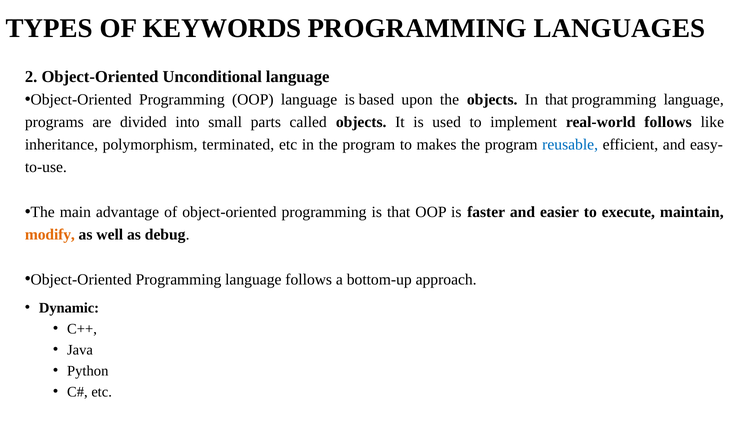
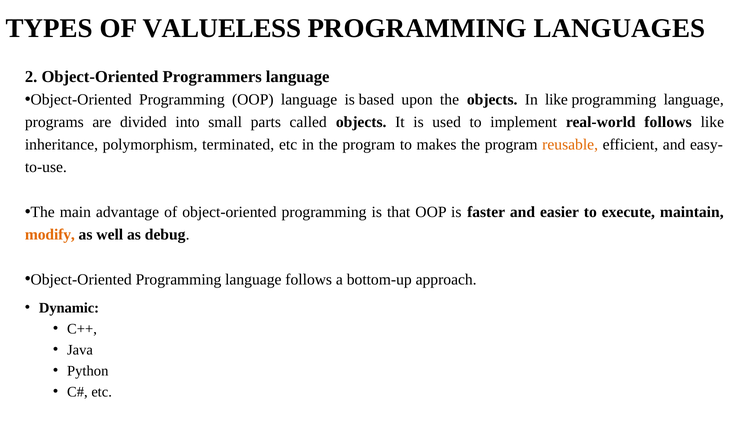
KEYWORDS: KEYWORDS -> VALUELESS
Unconditional: Unconditional -> Programmers
In that: that -> like
reusable colour: blue -> orange
